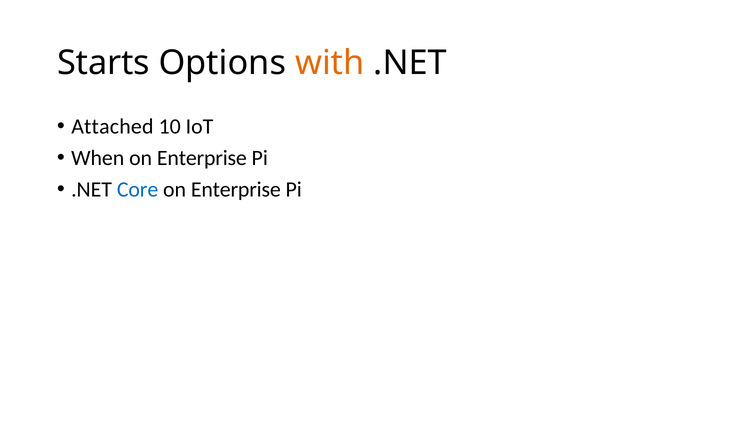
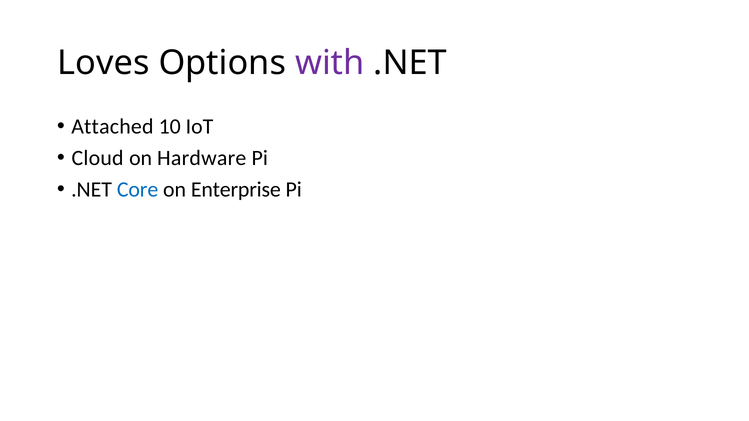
Starts: Starts -> Loves
with colour: orange -> purple
When: When -> Cloud
Enterprise at (202, 158): Enterprise -> Hardware
